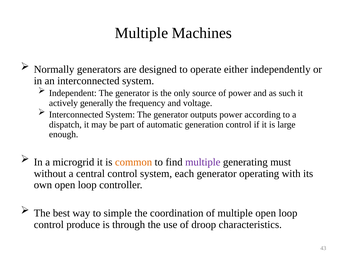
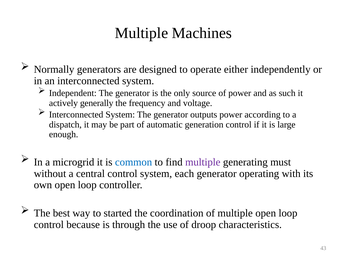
common colour: orange -> blue
simple: simple -> started
produce: produce -> because
